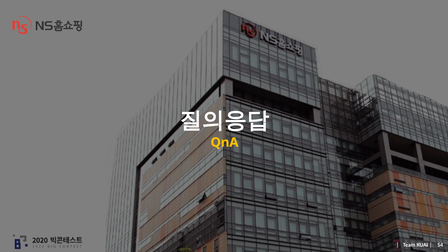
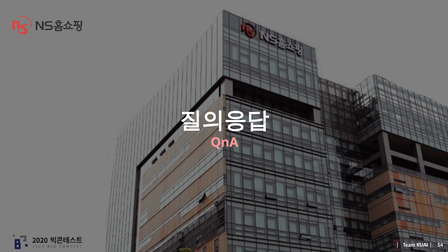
QnA colour: yellow -> pink
